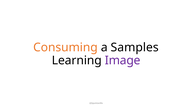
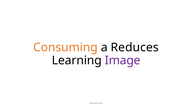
Samples: Samples -> Reduces
